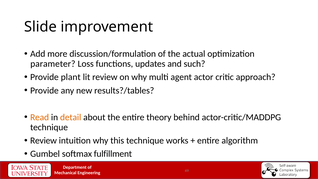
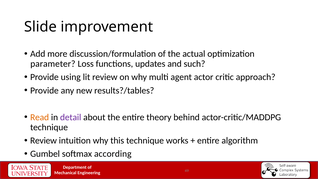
plant: plant -> using
detail colour: orange -> purple
fulfillment: fulfillment -> according
